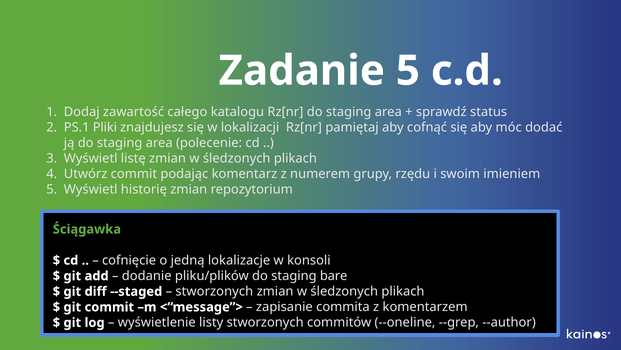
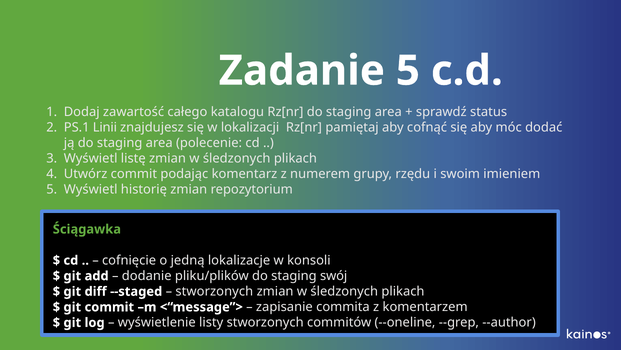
Pliki: Pliki -> Linii
bare: bare -> swój
